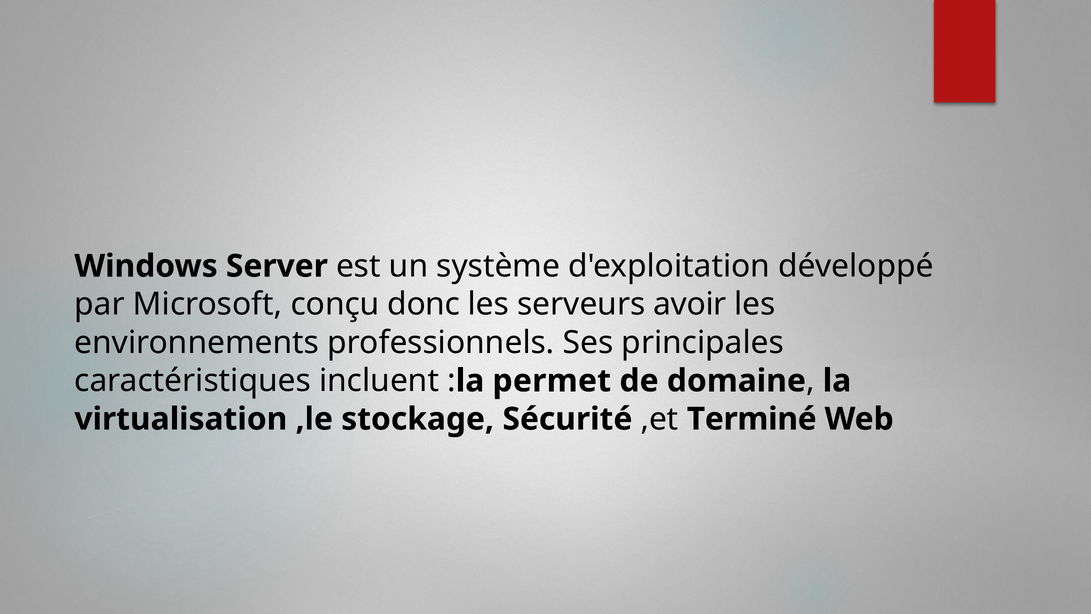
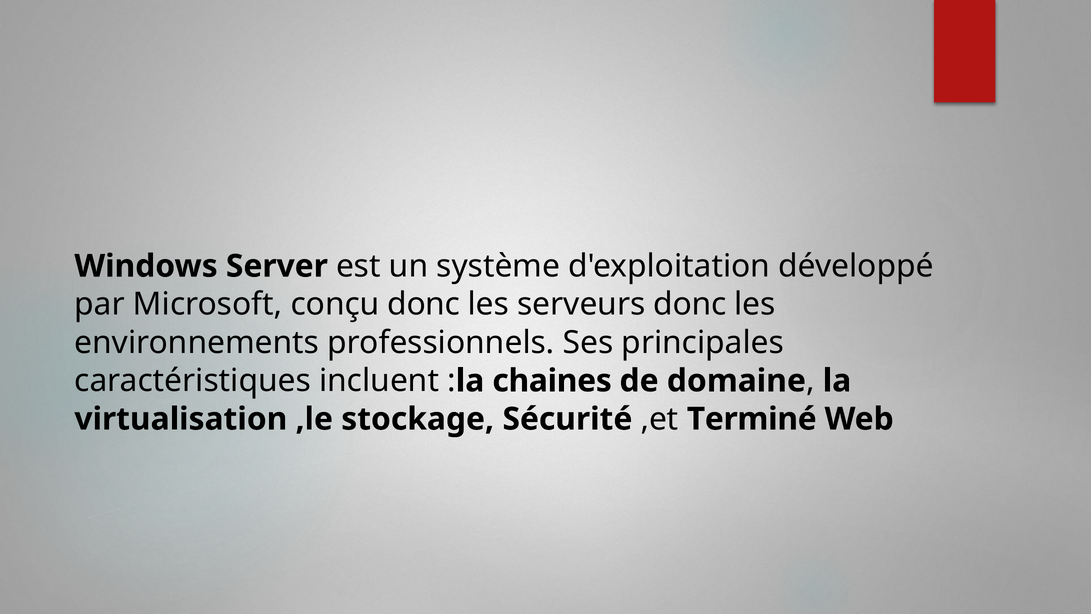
serveurs avoir: avoir -> donc
permet: permet -> chaines
